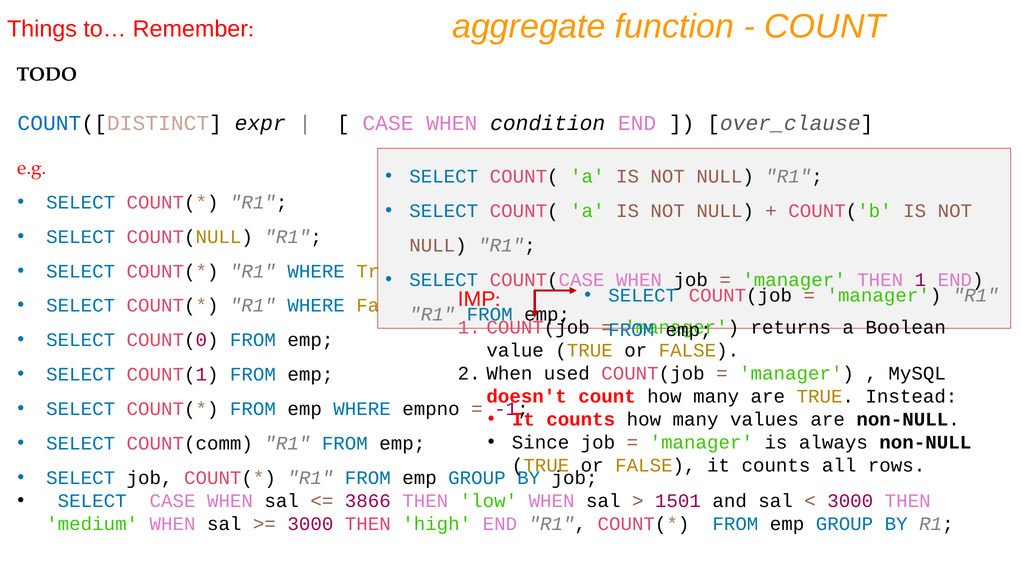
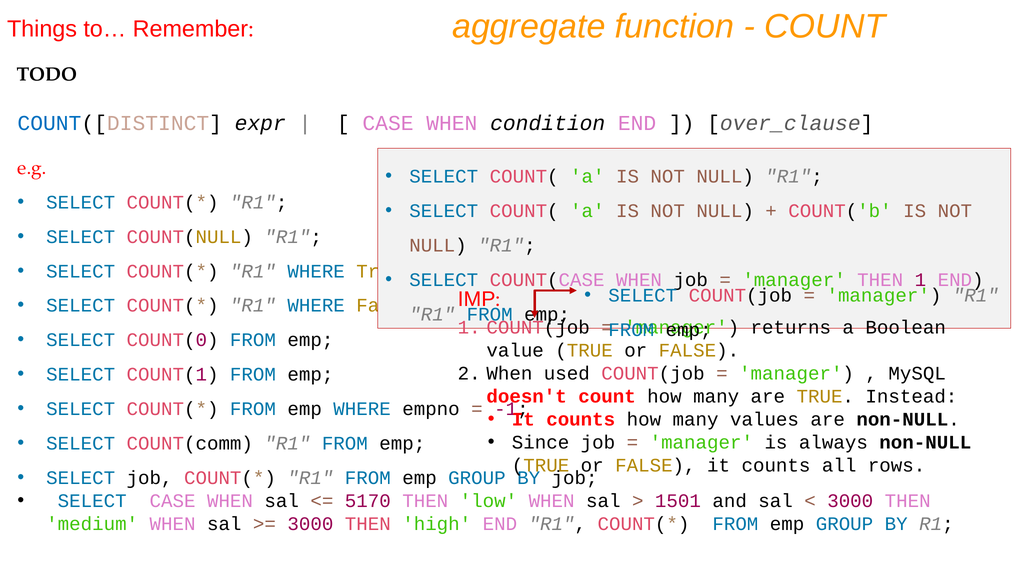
3866: 3866 -> 5170
